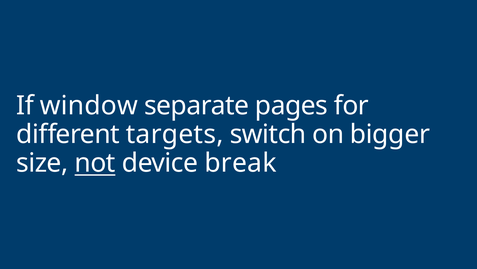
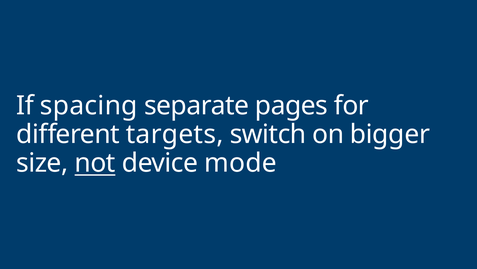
window: window -> spacing
break: break -> mode
